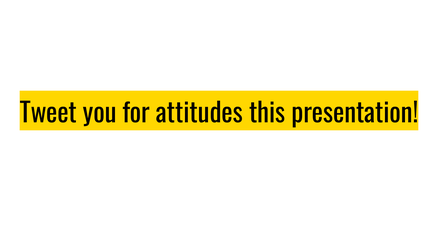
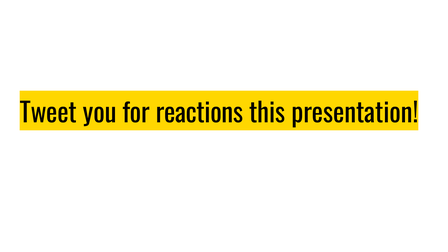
attitudes: attitudes -> reactions
